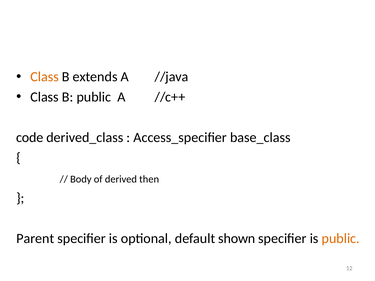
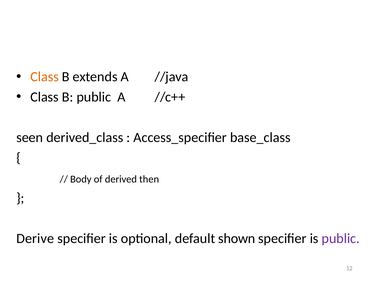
code: code -> seen
Parent: Parent -> Derive
public at (341, 239) colour: orange -> purple
